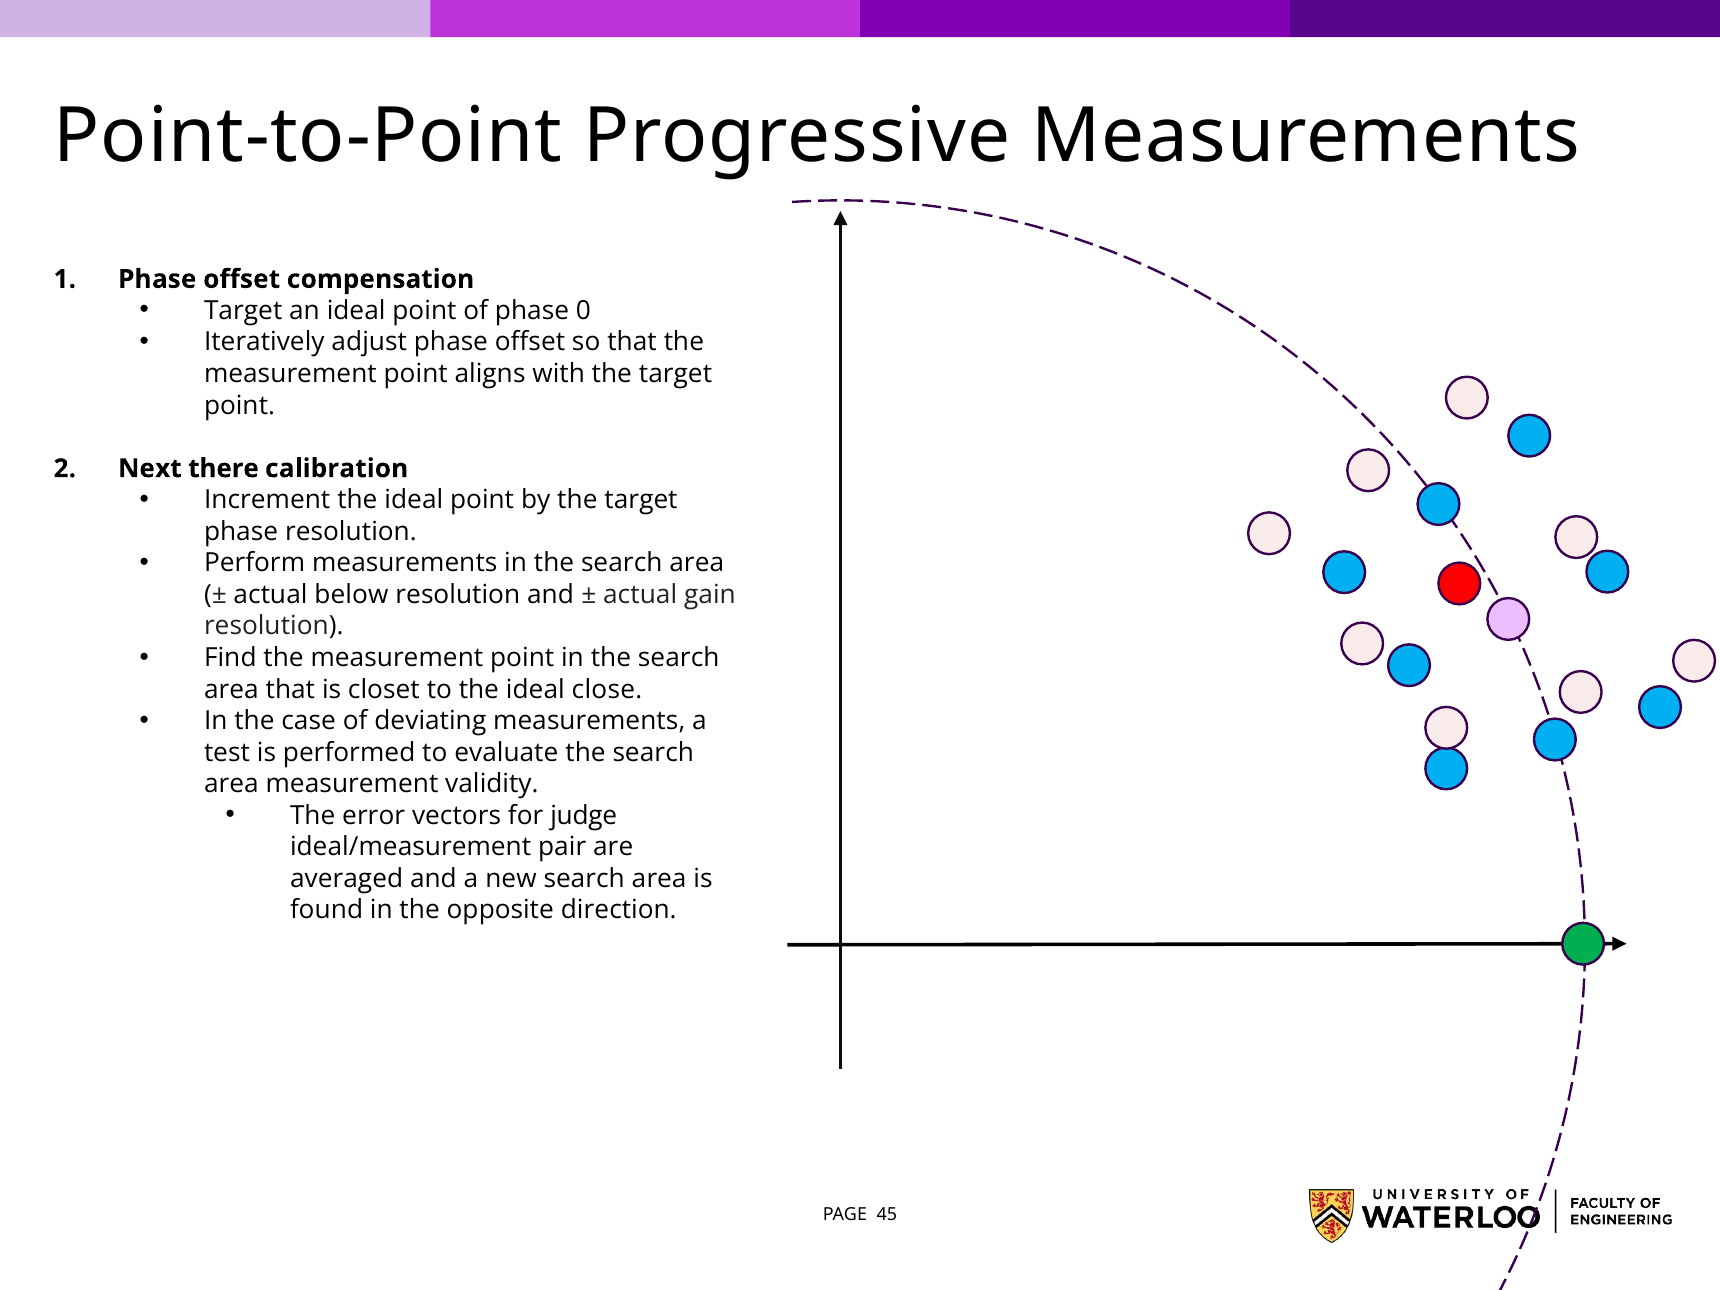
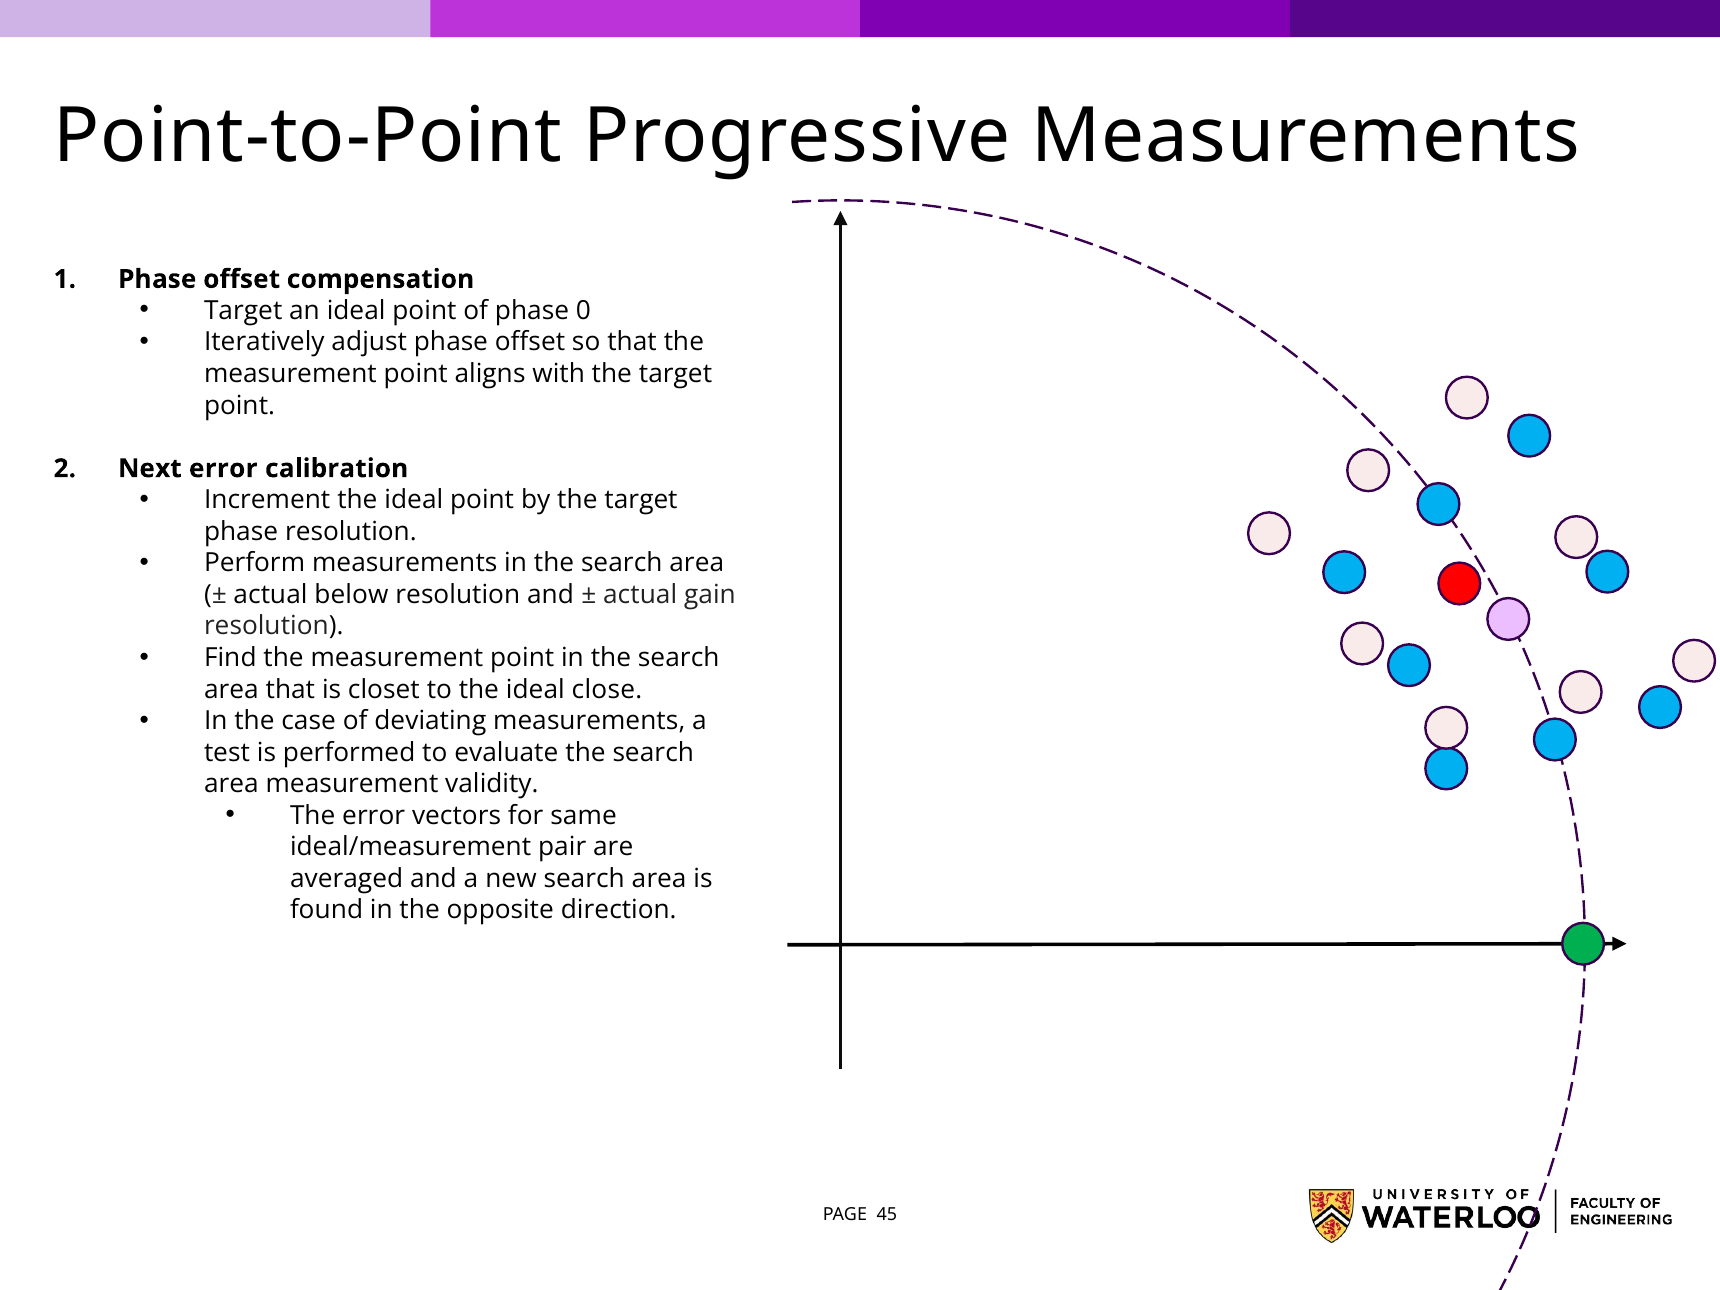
Next there: there -> error
judge: judge -> same
